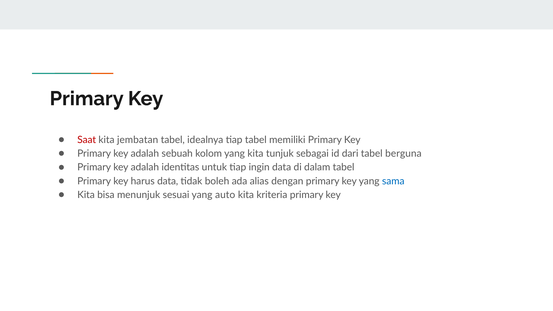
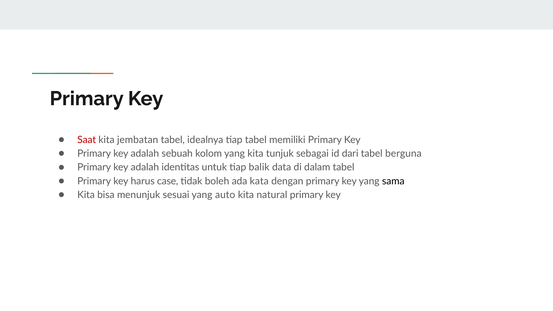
ingin: ingin -> balik
harus data: data -> case
alias: alias -> kata
sama colour: blue -> black
kriteria: kriteria -> natural
